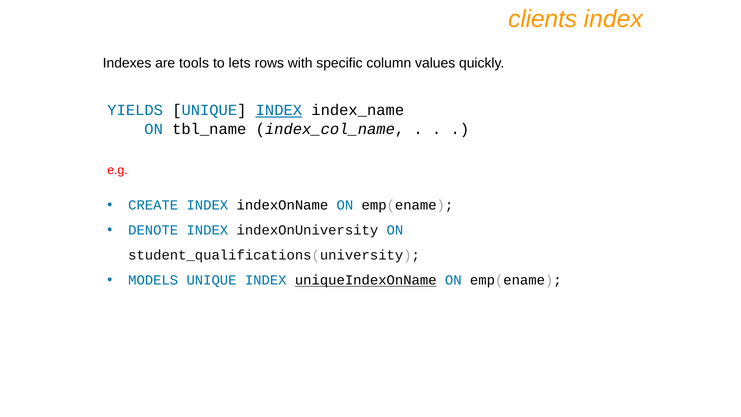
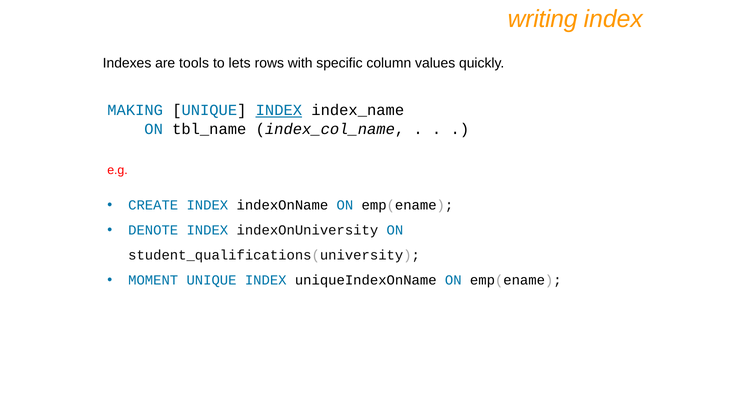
clients: clients -> writing
YIELDS: YIELDS -> MAKING
MODELS: MODELS -> MOMENT
uniqueIndexOnName underline: present -> none
